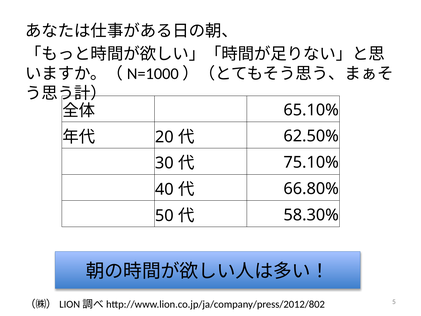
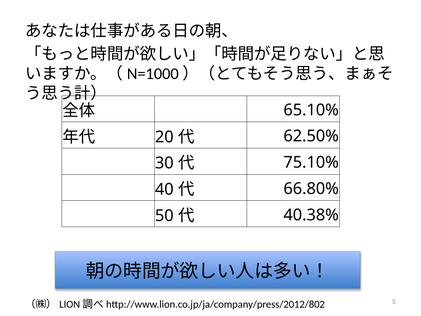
58.30%: 58.30% -> 40.38%
